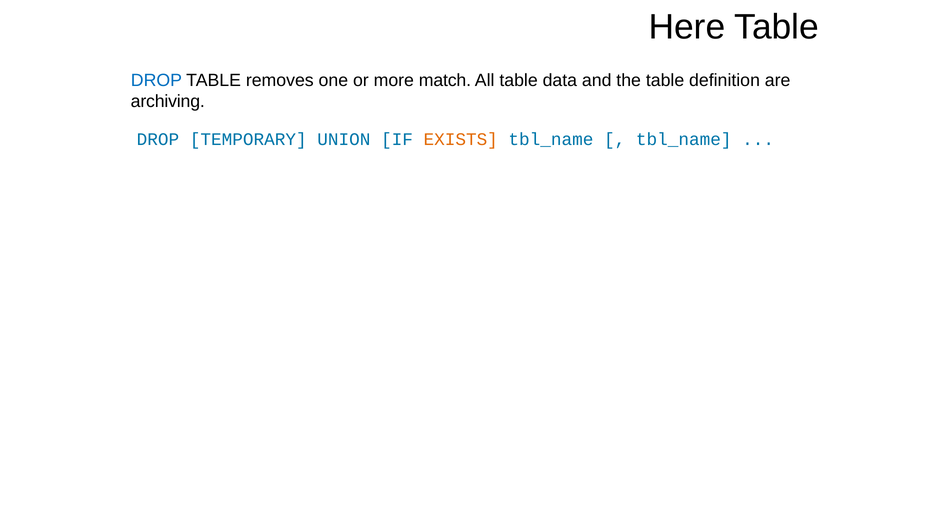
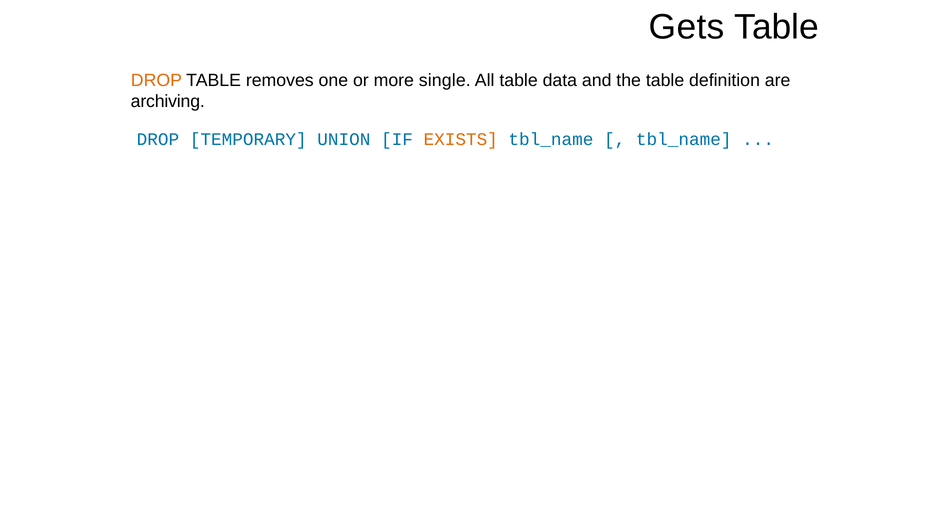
Here: Here -> Gets
DROP at (156, 80) colour: blue -> orange
match: match -> single
